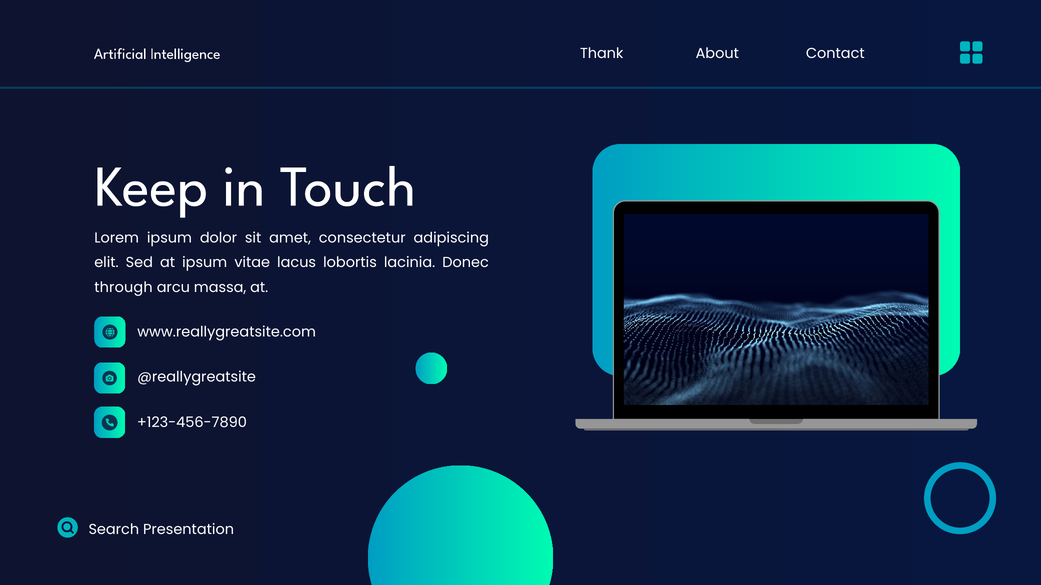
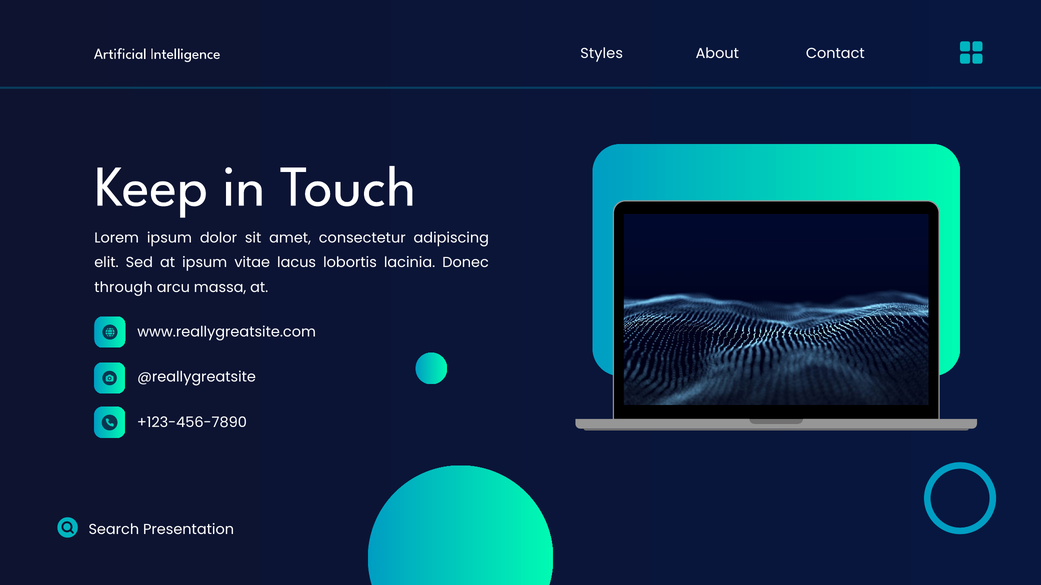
Thank: Thank -> Styles
